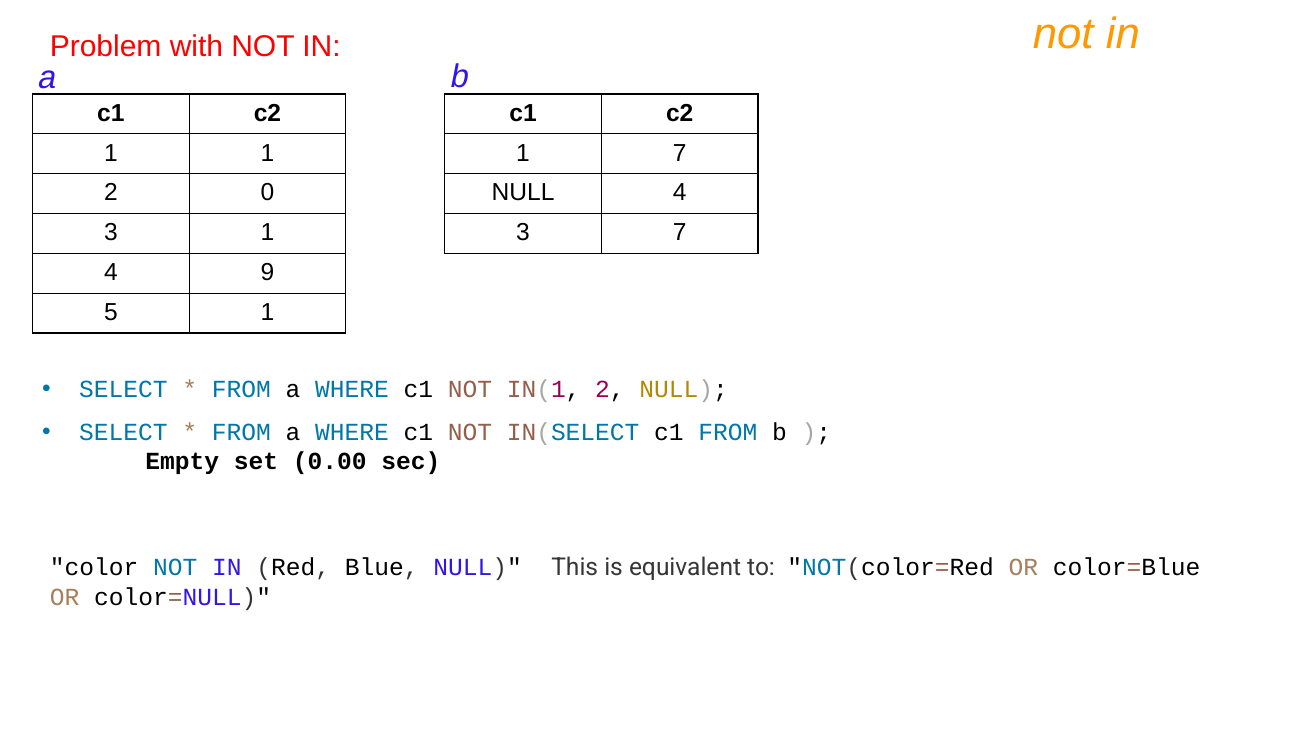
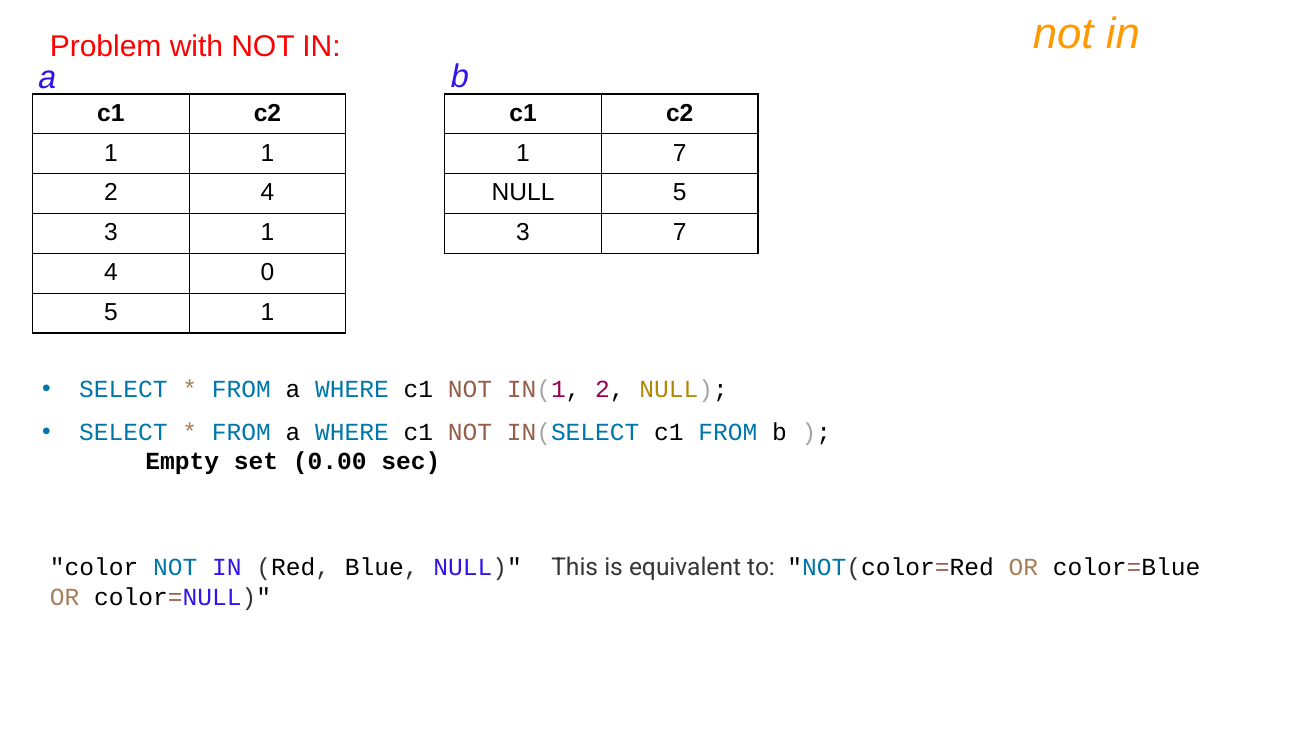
2 0: 0 -> 4
NULL 4: 4 -> 5
9: 9 -> 0
